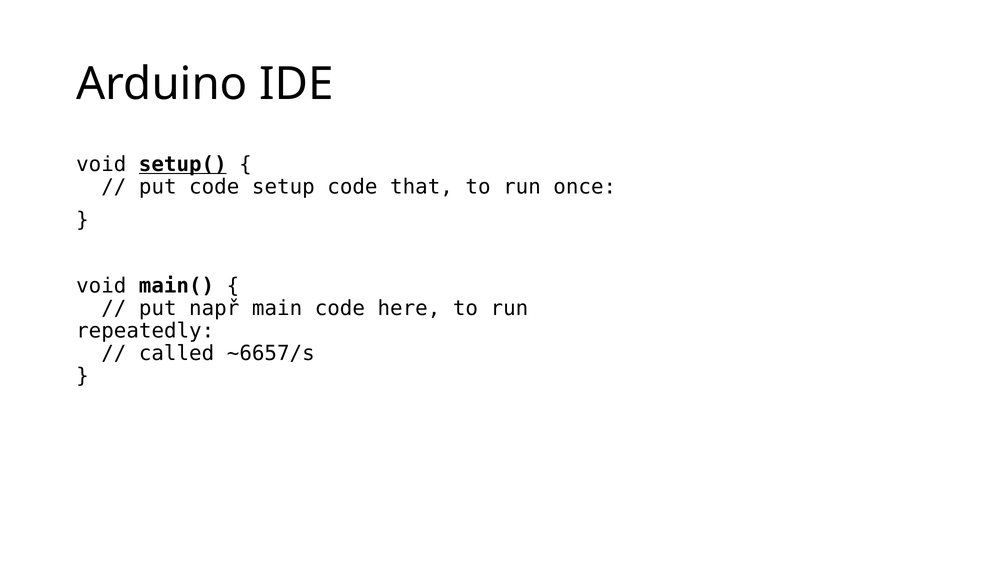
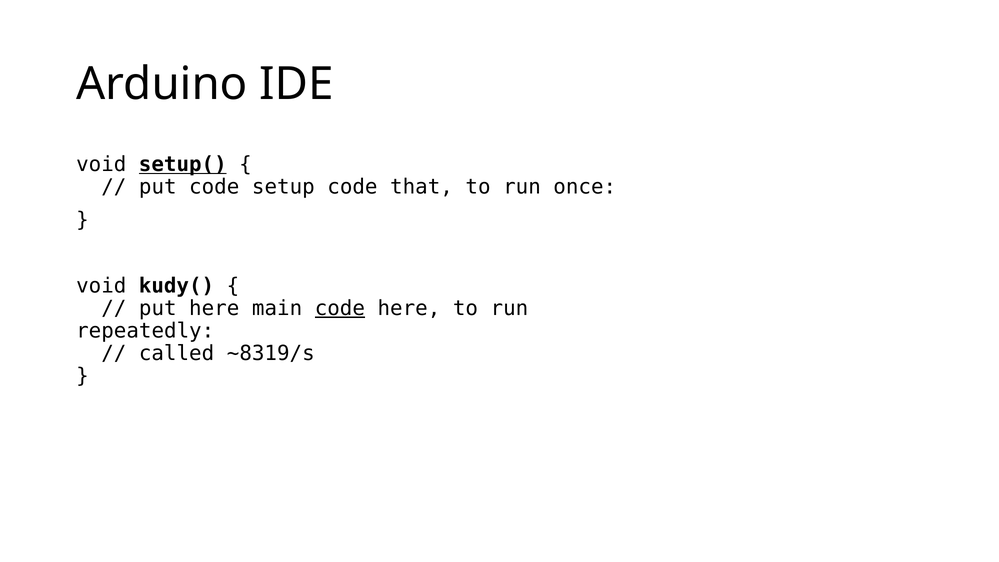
main(: main( -> kudy(
put např: např -> here
code at (340, 308) underline: none -> present
~6657/s: ~6657/s -> ~8319/s
